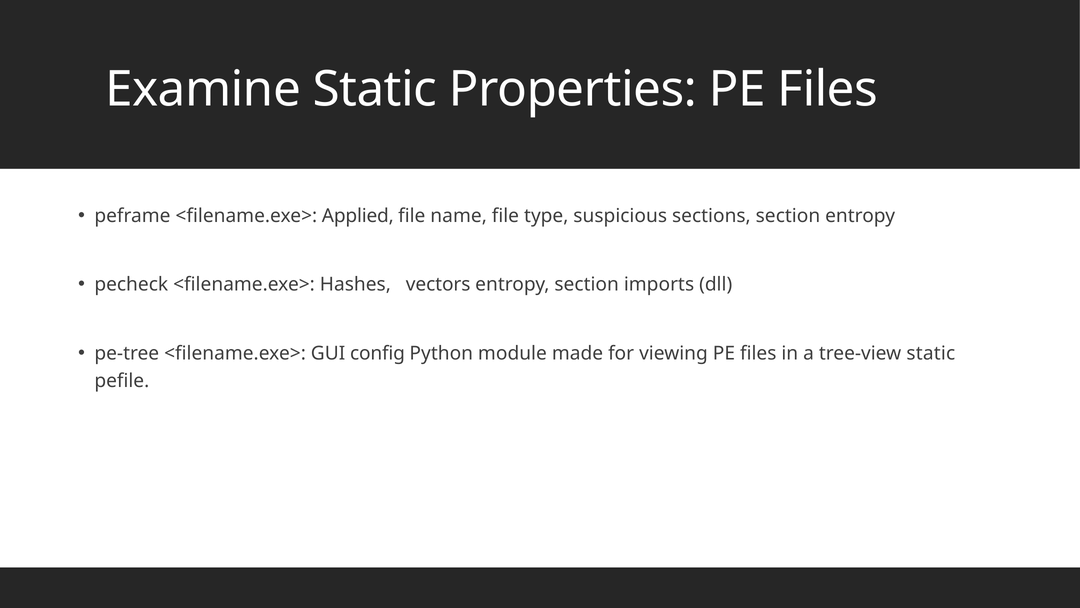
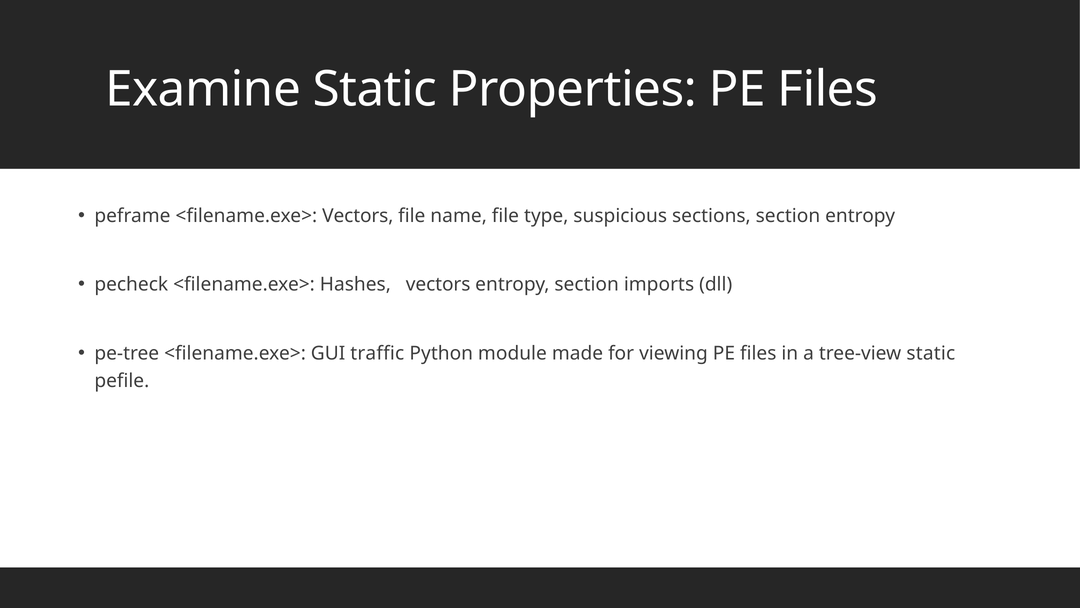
<filename.exe> Applied: Applied -> Vectors
config: config -> traffic
